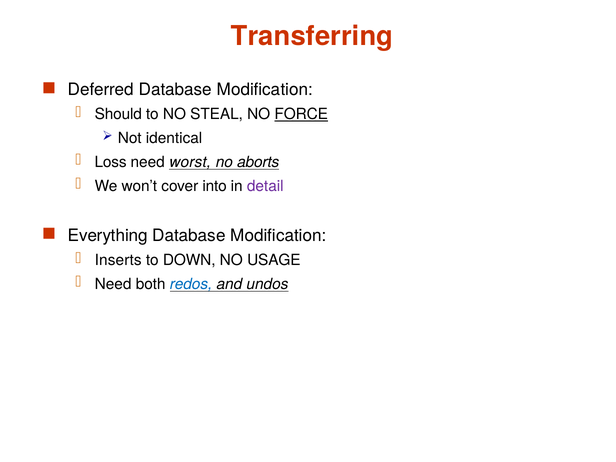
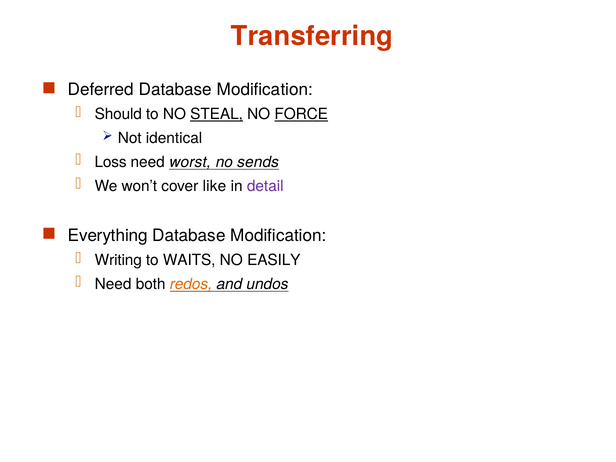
STEAL underline: none -> present
aborts: aborts -> sends
into: into -> like
Inserts: Inserts -> Writing
DOWN: DOWN -> WAITS
USAGE: USAGE -> EASILY
redos colour: blue -> orange
